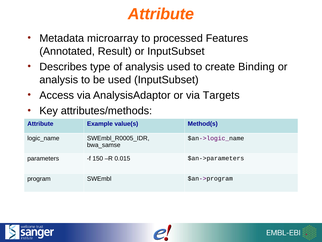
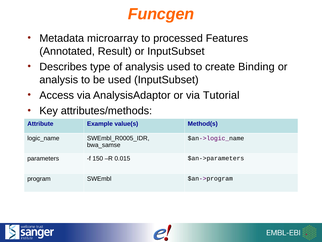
Attribute at (161, 14): Attribute -> Funcgen
Targets: Targets -> Tutorial
